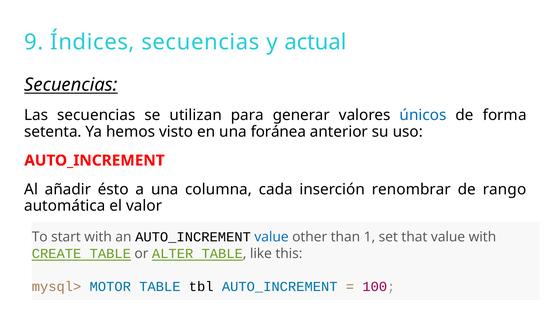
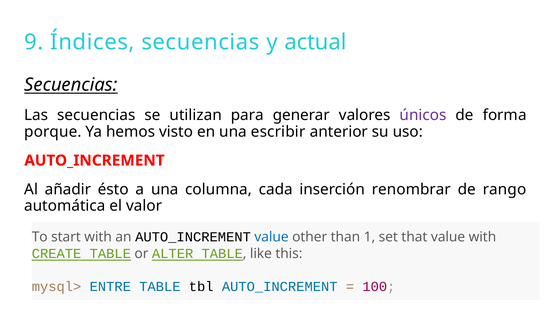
únicos colour: blue -> purple
setenta: setenta -> porque
foránea: foránea -> escribir
MOTOR: MOTOR -> ENTRE
